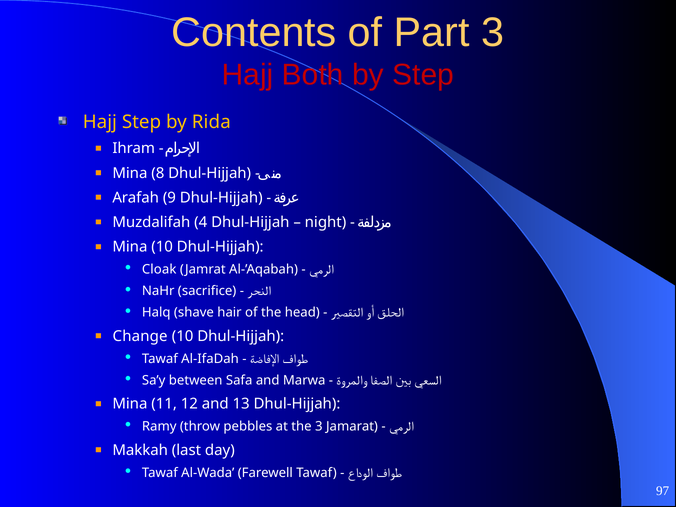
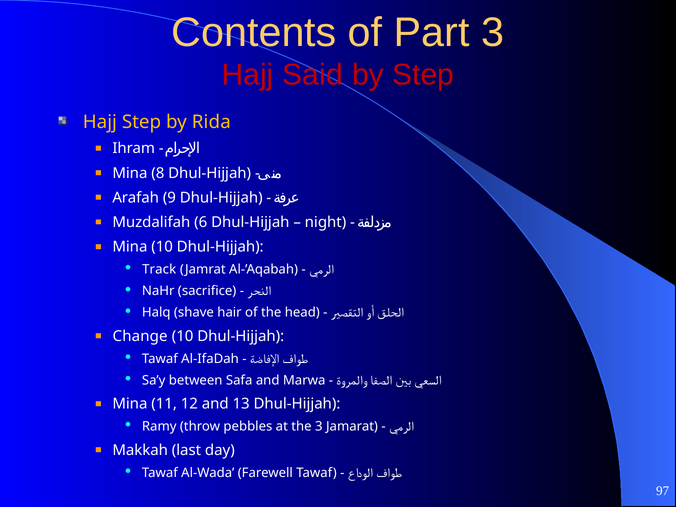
Both: Both -> Said
4: 4 -> 6
Cloak: Cloak -> Track
